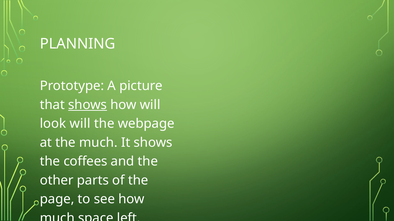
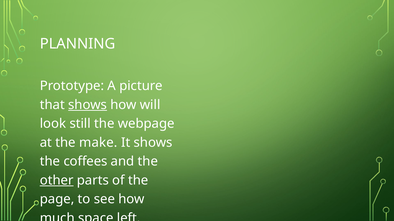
look will: will -> still
the much: much -> make
other underline: none -> present
